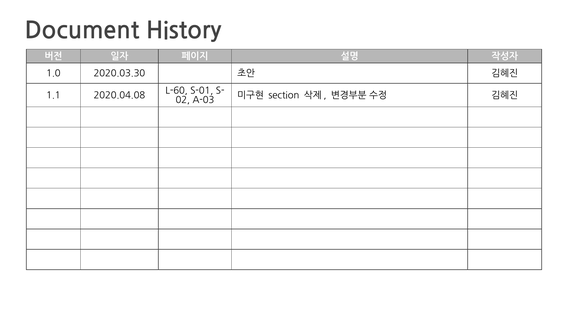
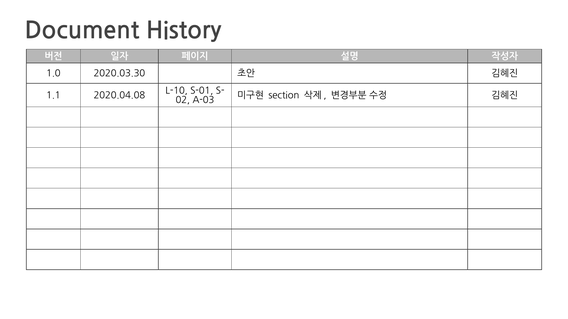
L-60: L-60 -> L-10
